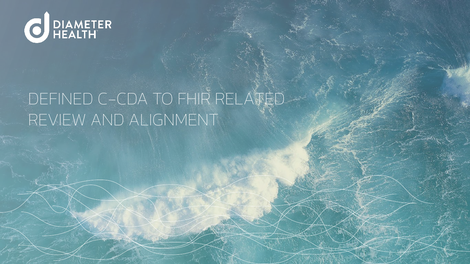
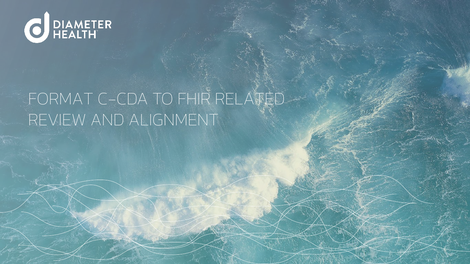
DEFINED: DEFINED -> FORMAT
